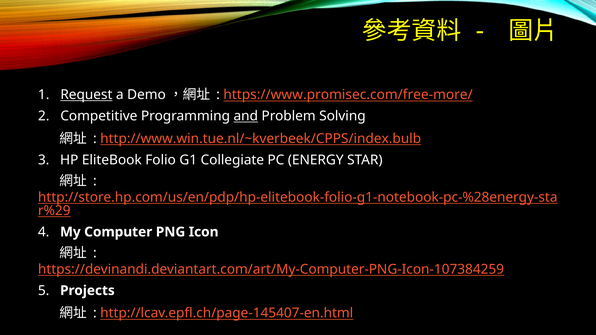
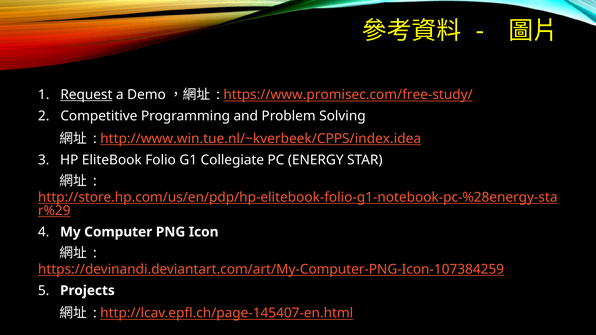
https://www.promisec.com/free-more/: https://www.promisec.com/free-more/ -> https://www.promisec.com/free-study/
and underline: present -> none
http://www.win.tue.nl/~kverbeek/CPPS/index.bulb: http://www.win.tue.nl/~kverbeek/CPPS/index.bulb -> http://www.win.tue.nl/~kverbeek/CPPS/index.idea
